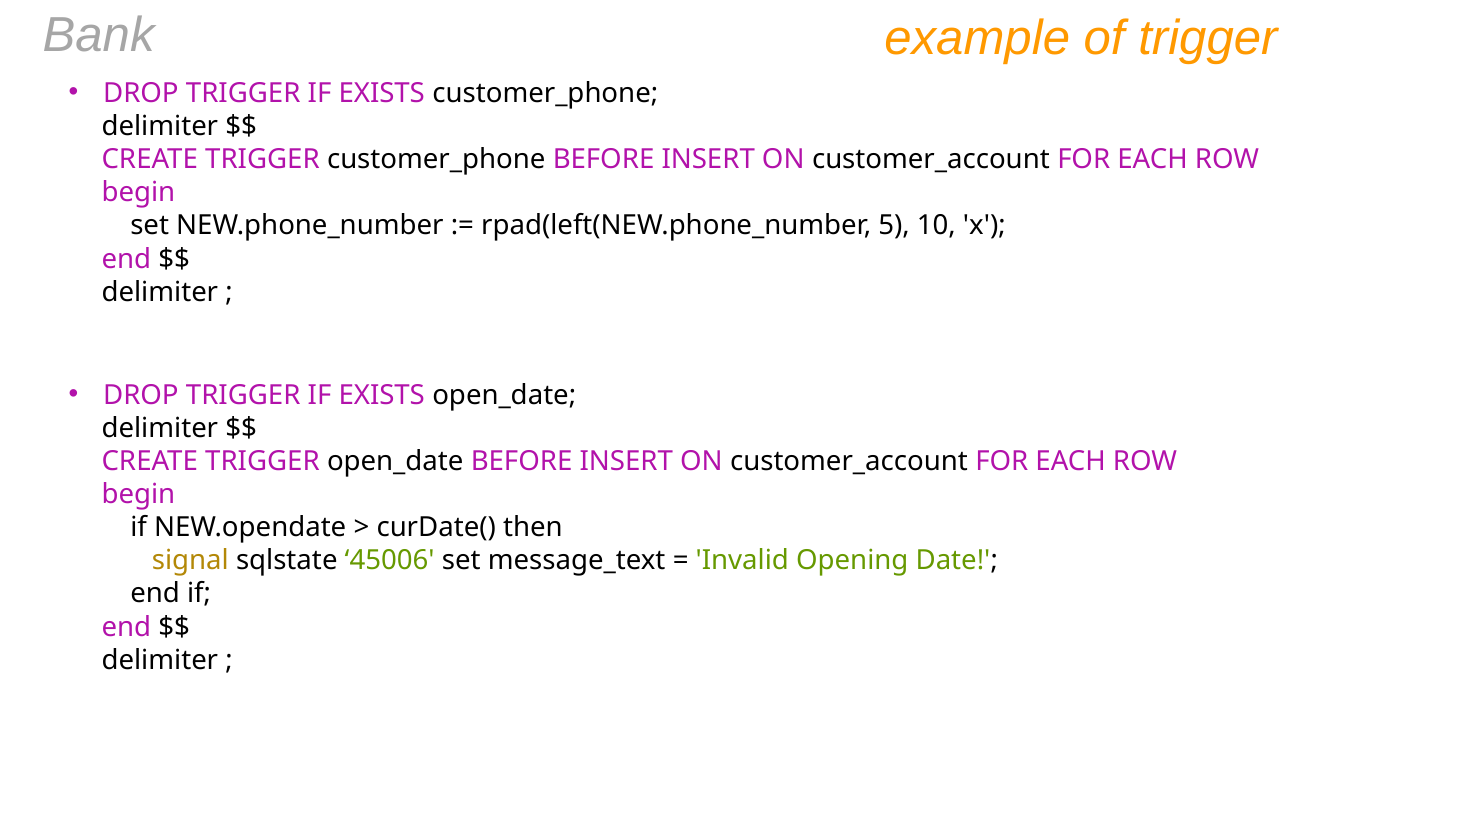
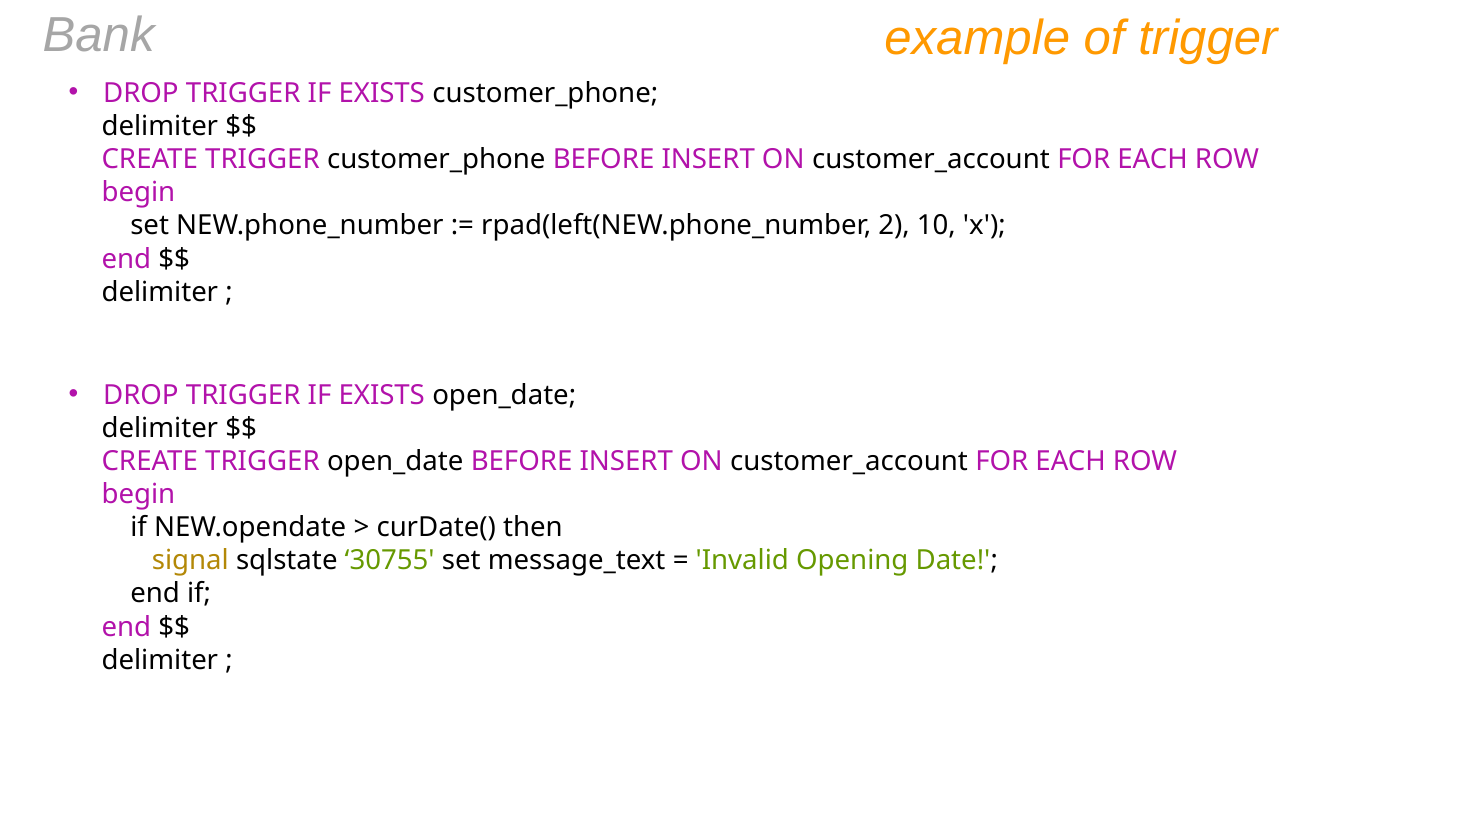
5: 5 -> 2
45006: 45006 -> 30755
